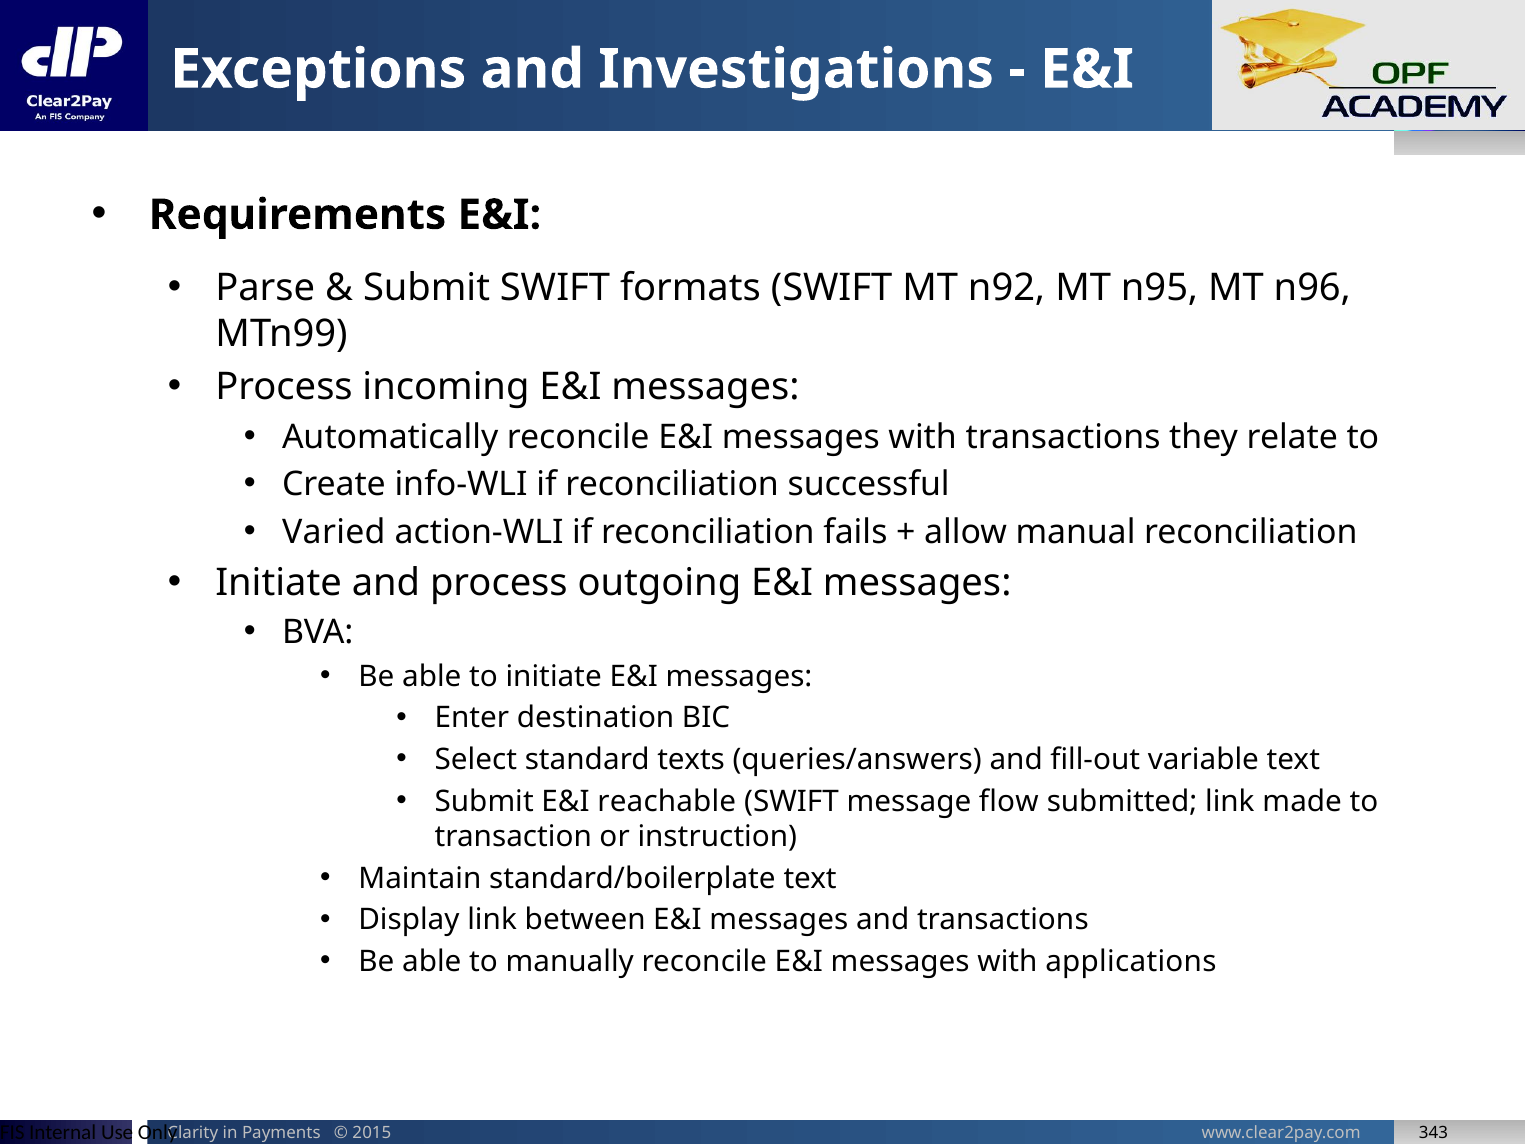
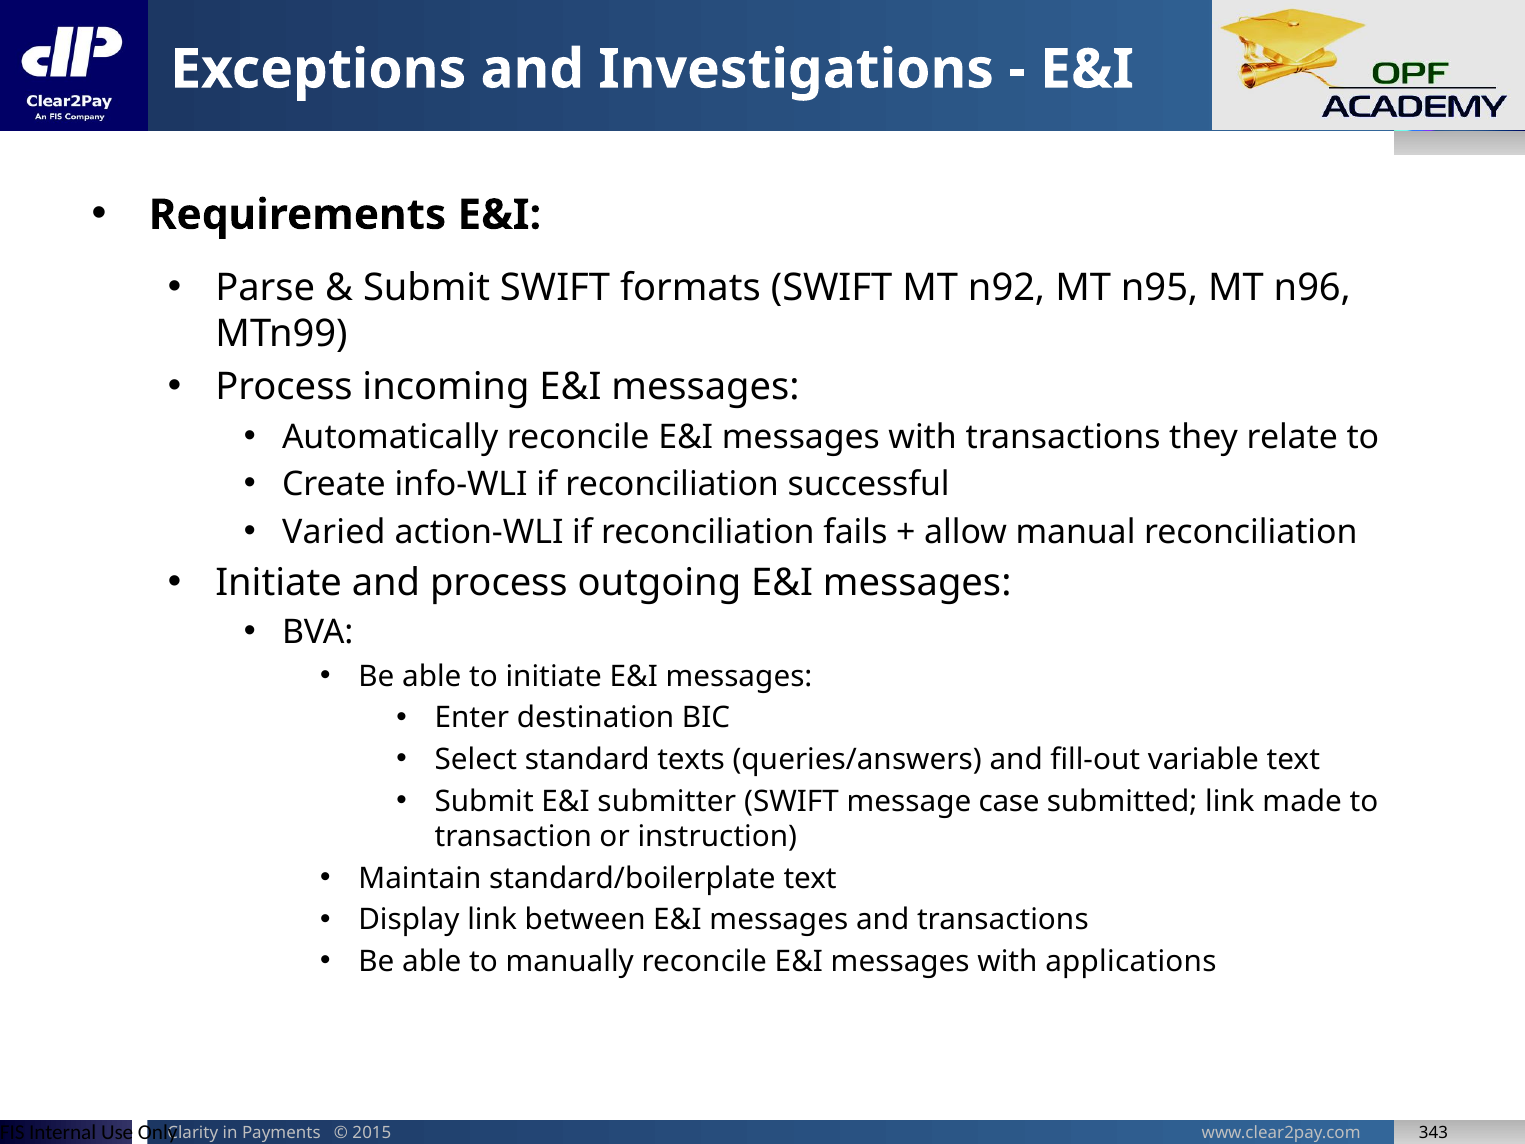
reachable: reachable -> submitter
flow: flow -> case
